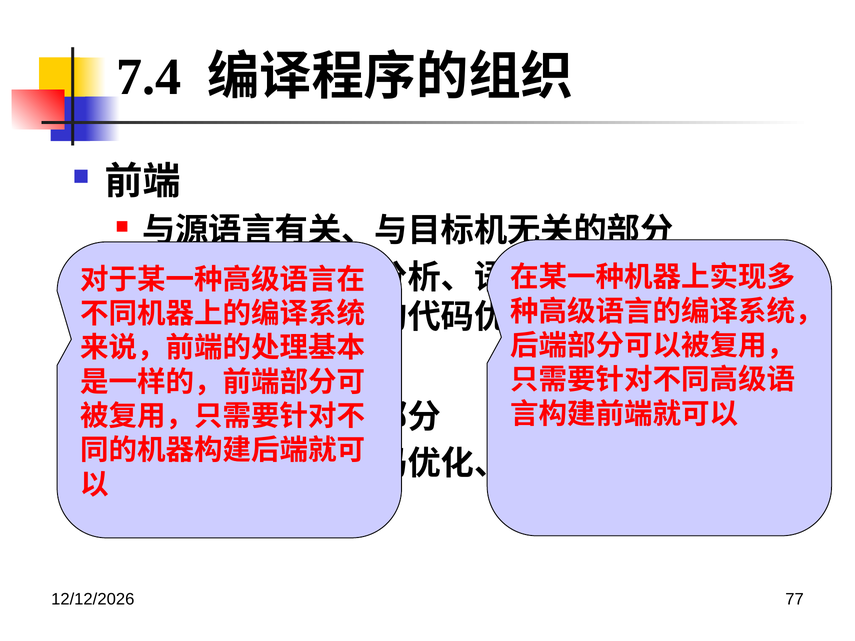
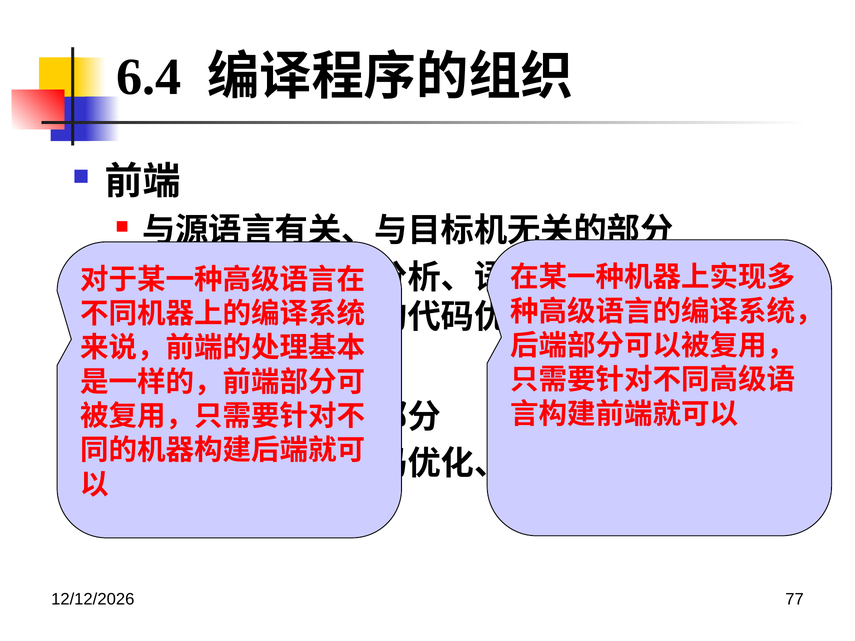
7.4: 7.4 -> 6.4
